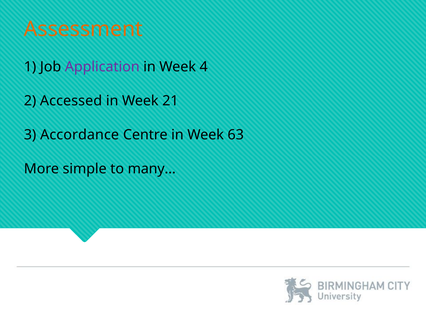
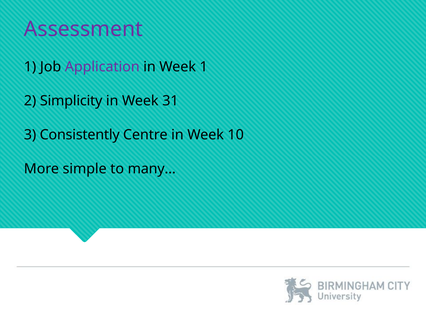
Assessment colour: orange -> purple
Week 4: 4 -> 1
Accessed: Accessed -> Simplicity
21: 21 -> 31
Accordance: Accordance -> Consistently
63: 63 -> 10
